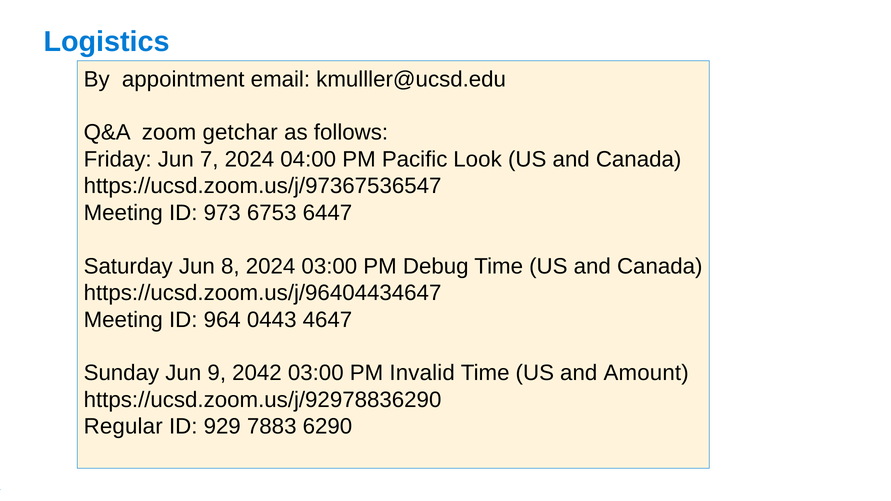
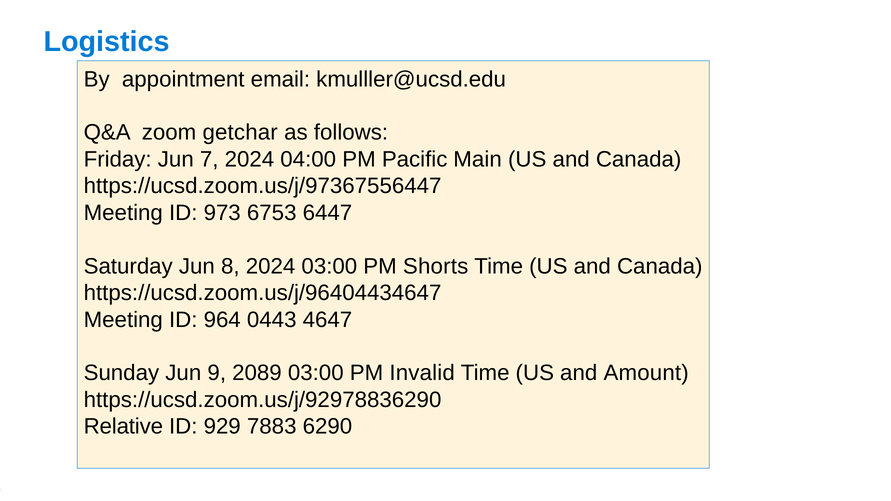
Look: Look -> Main
https://ucsd.zoom.us/j/97367536547: https://ucsd.zoom.us/j/97367536547 -> https://ucsd.zoom.us/j/97367556447
Debug: Debug -> Shorts
2042: 2042 -> 2089
Regular: Regular -> Relative
